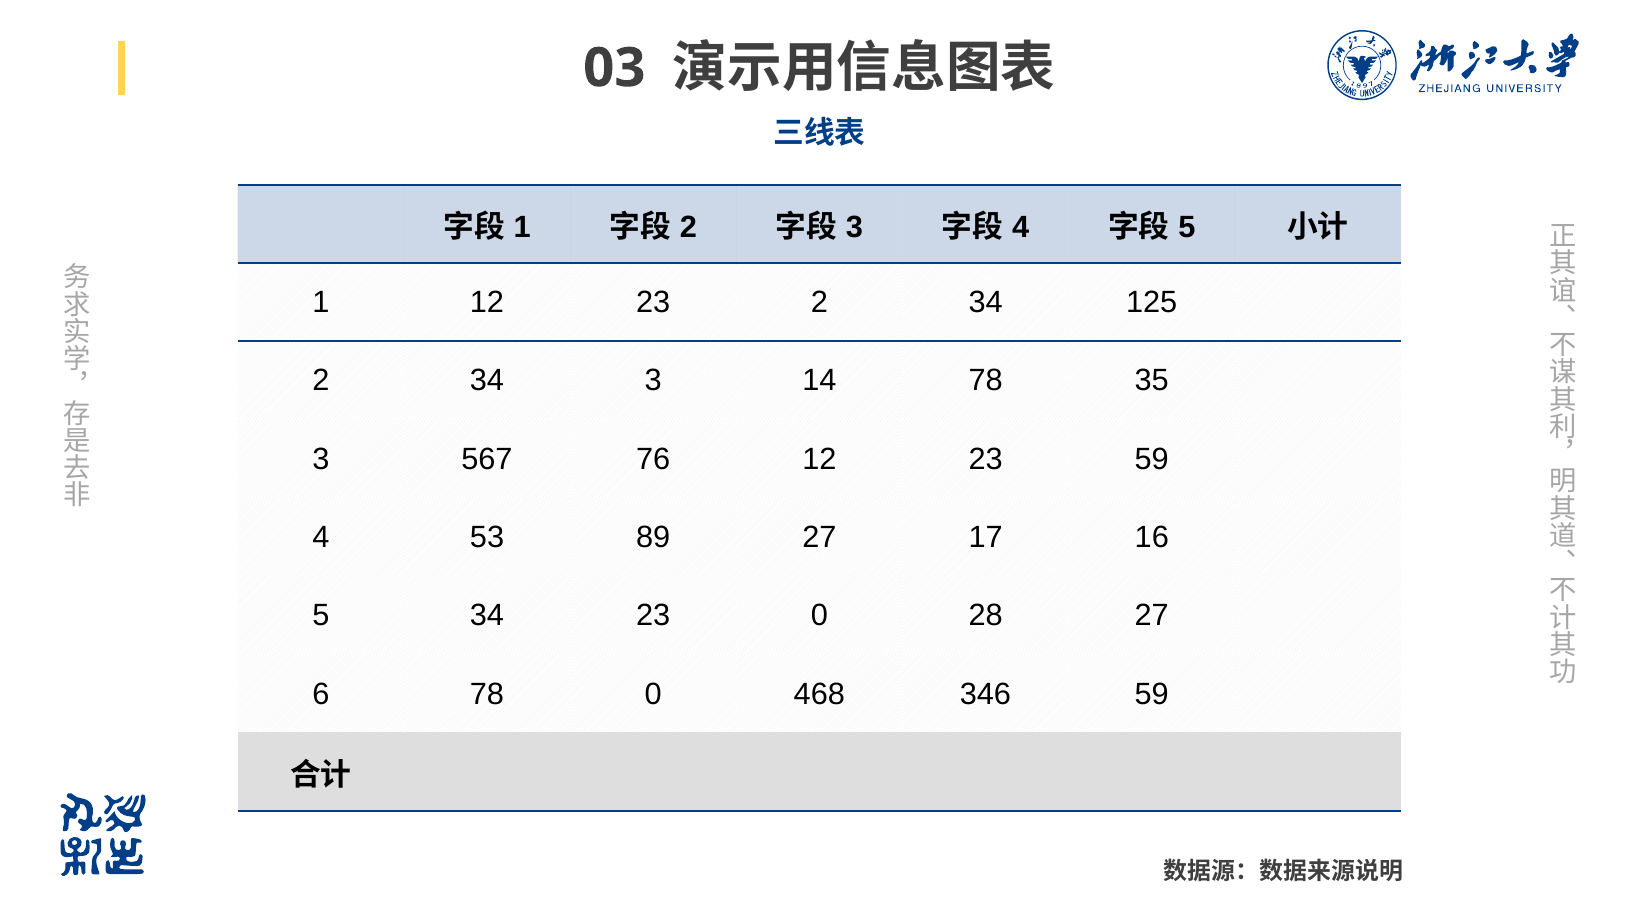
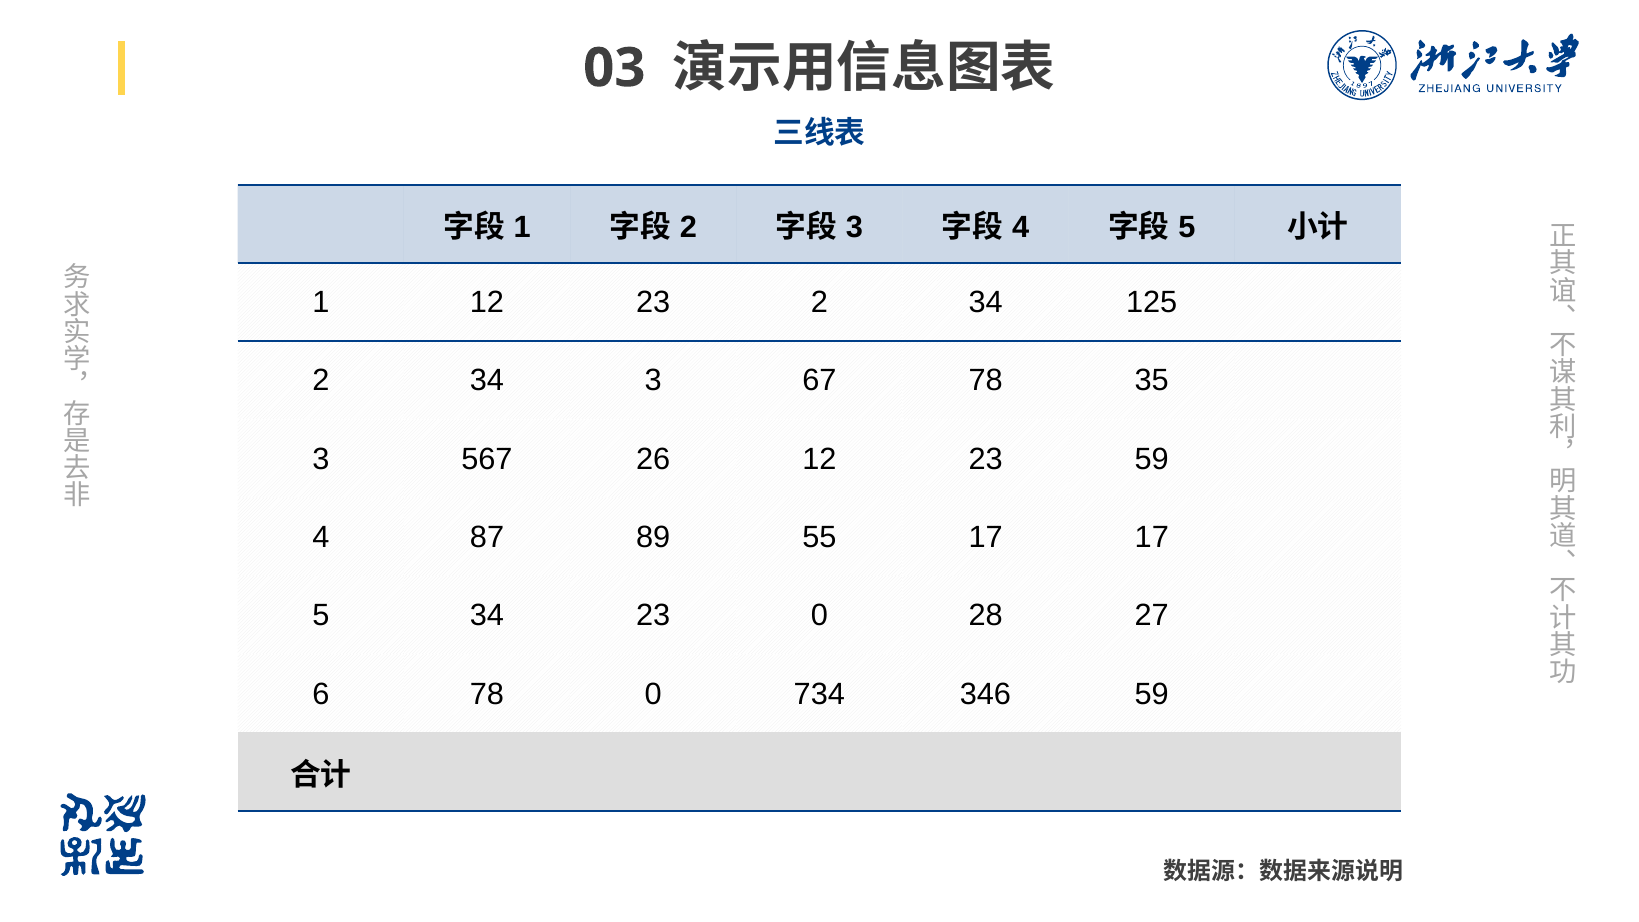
14: 14 -> 67
76: 76 -> 26
53: 53 -> 87
89 27: 27 -> 55
17 16: 16 -> 17
468: 468 -> 734
